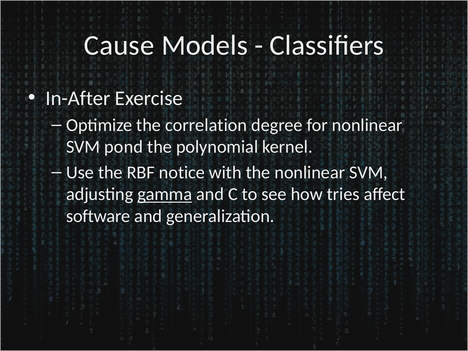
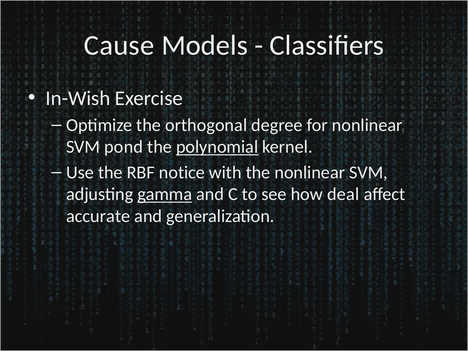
In-After: In-After -> In-Wish
correlation: correlation -> orthogonal
polynomial underline: none -> present
tries: tries -> deal
software: software -> accurate
